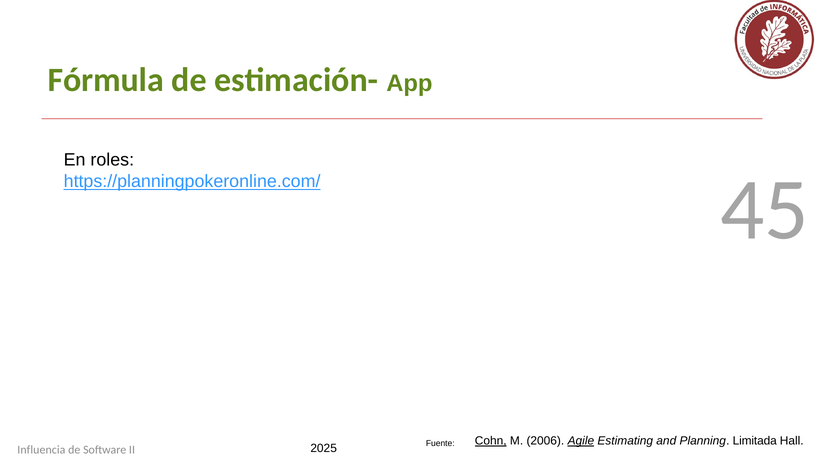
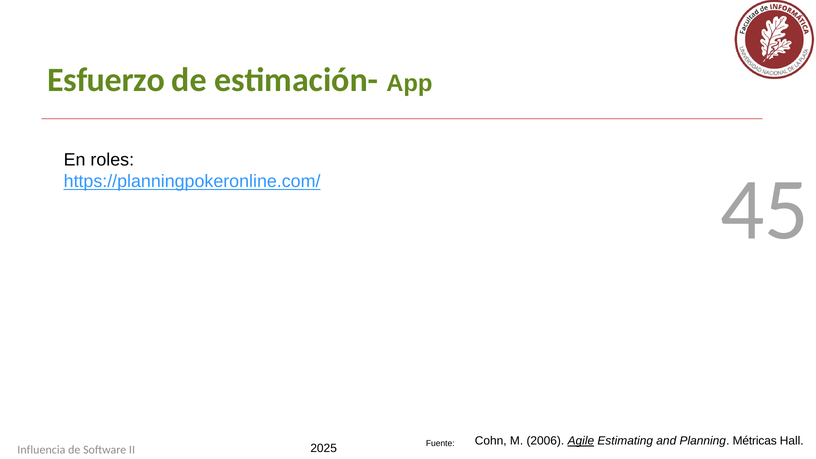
Fórmula: Fórmula -> Esfuerzo
Cohn underline: present -> none
Limitada: Limitada -> Métricas
